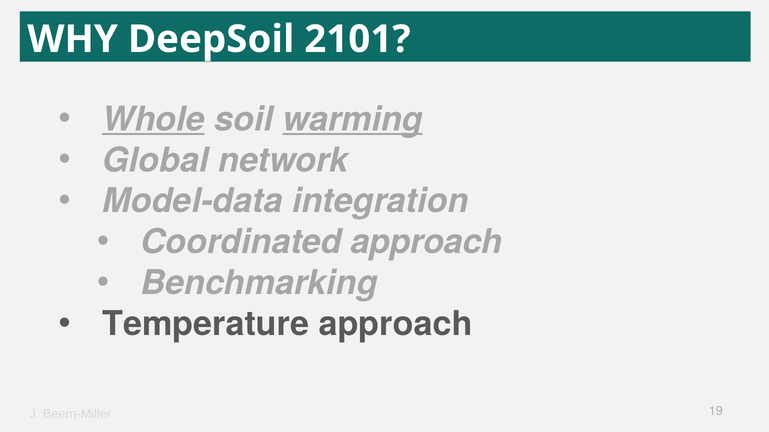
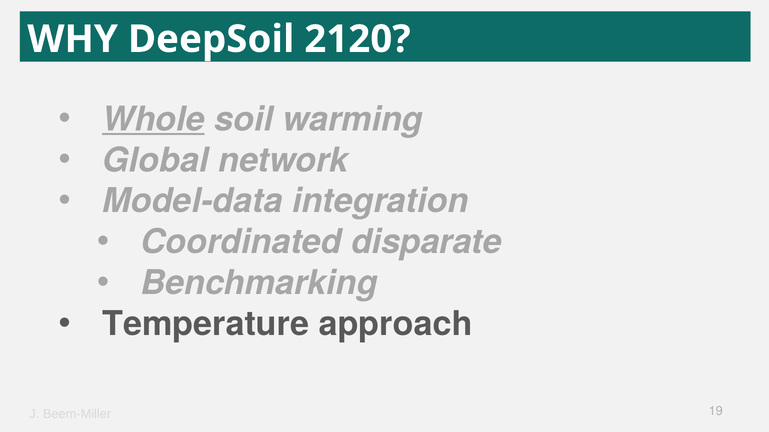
2101: 2101 -> 2120
warming underline: present -> none
Coordinated approach: approach -> disparate
